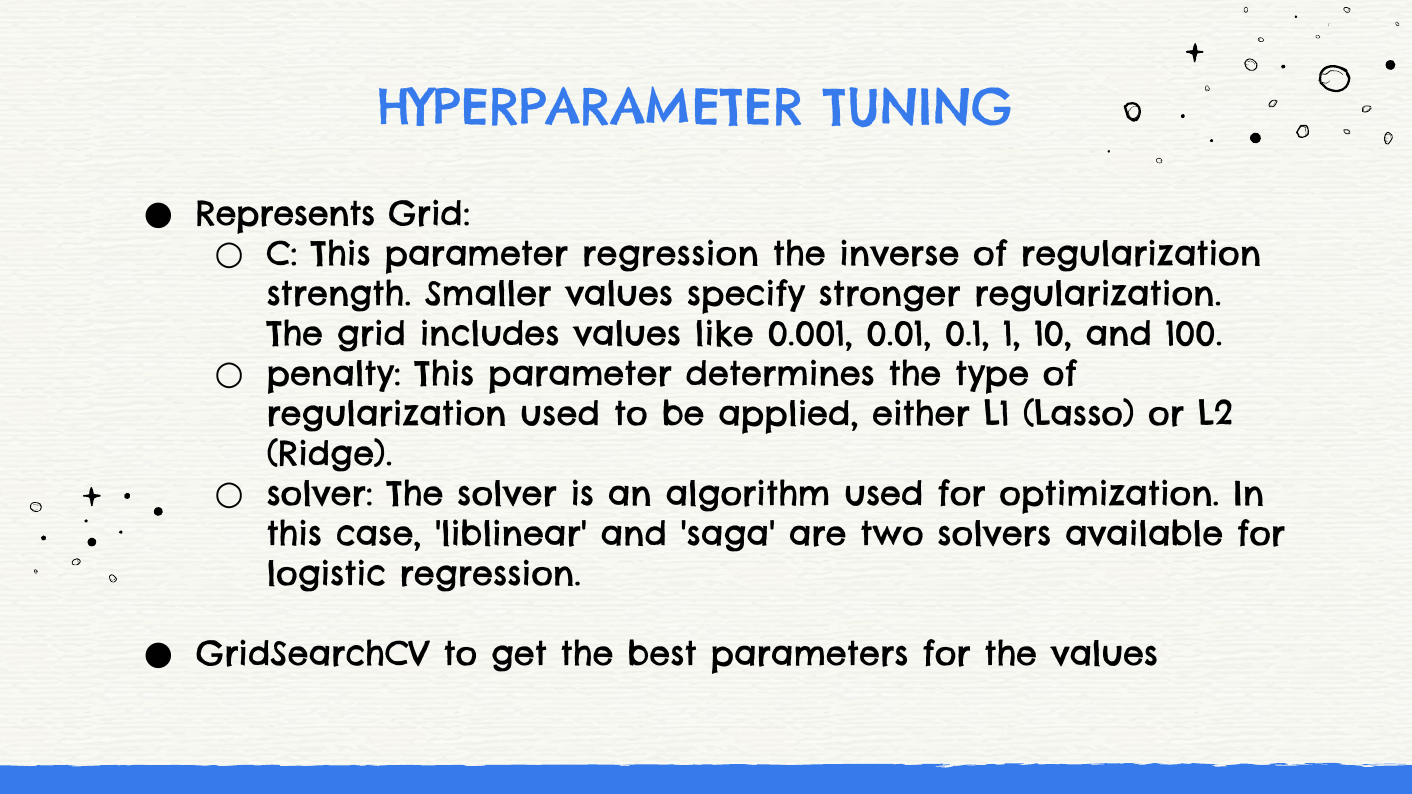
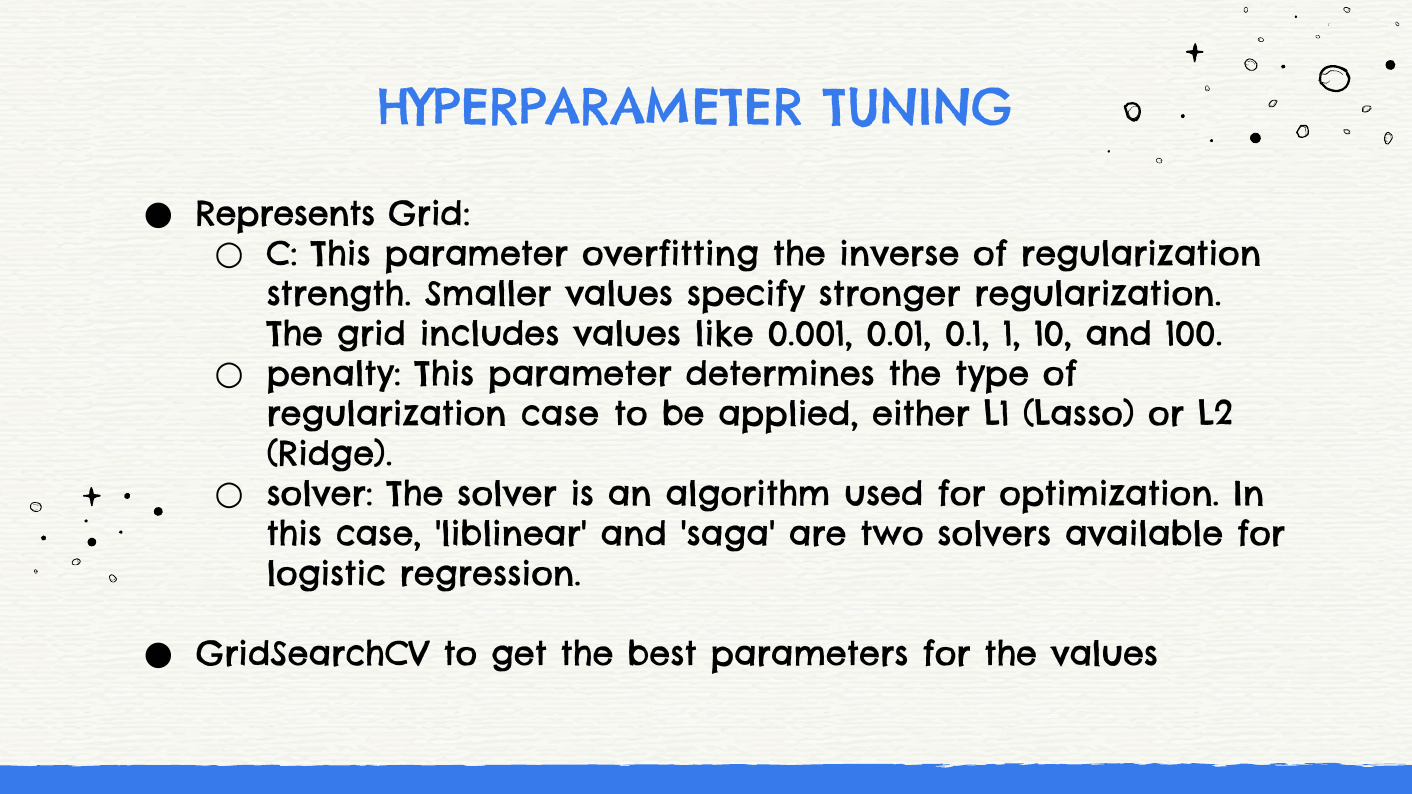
parameter regression: regression -> overfitting
regularization used: used -> case
